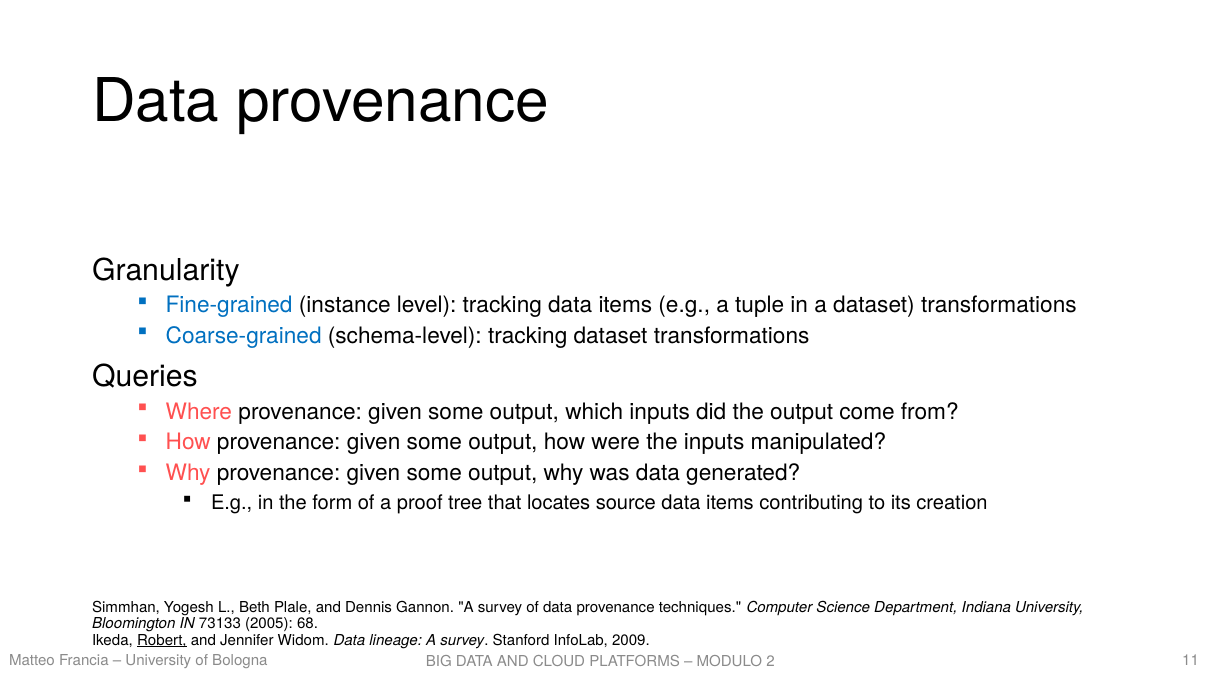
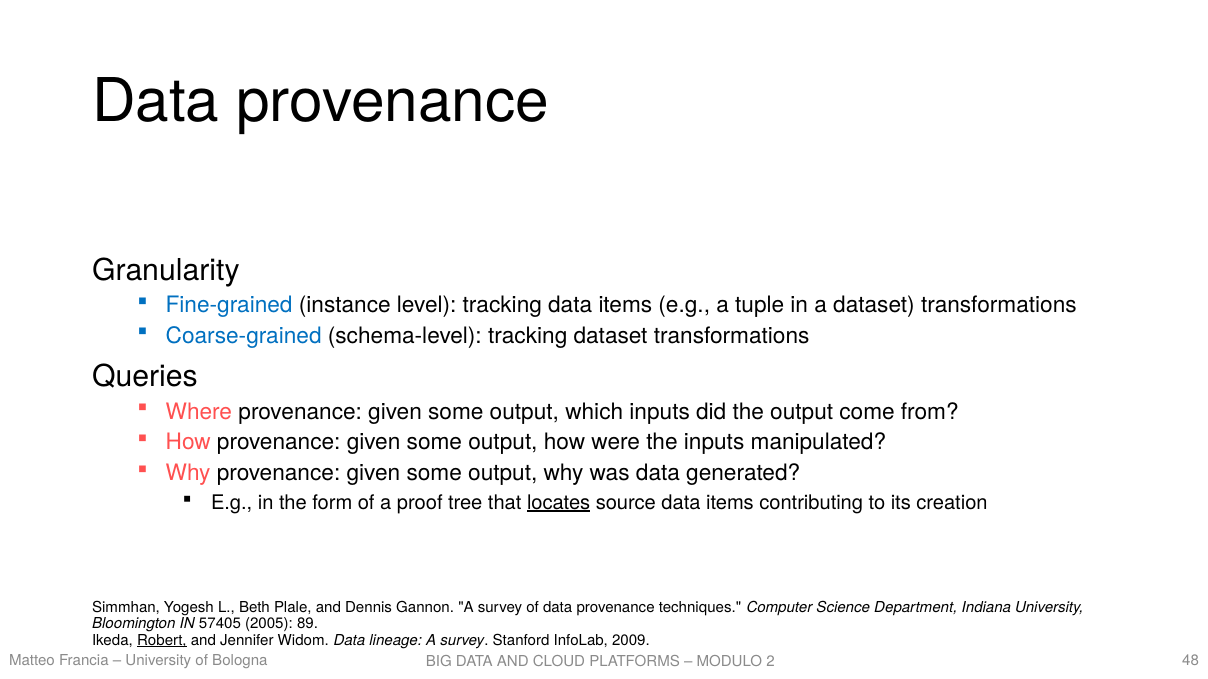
locates underline: none -> present
73133: 73133 -> 57405
68: 68 -> 89
11: 11 -> 48
